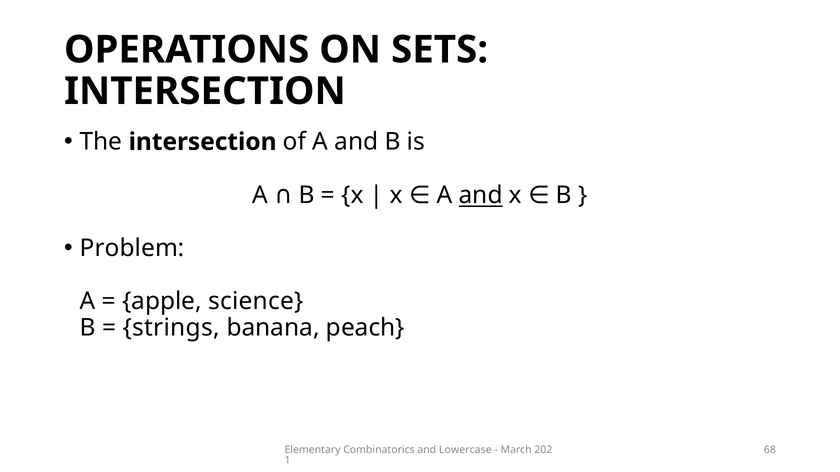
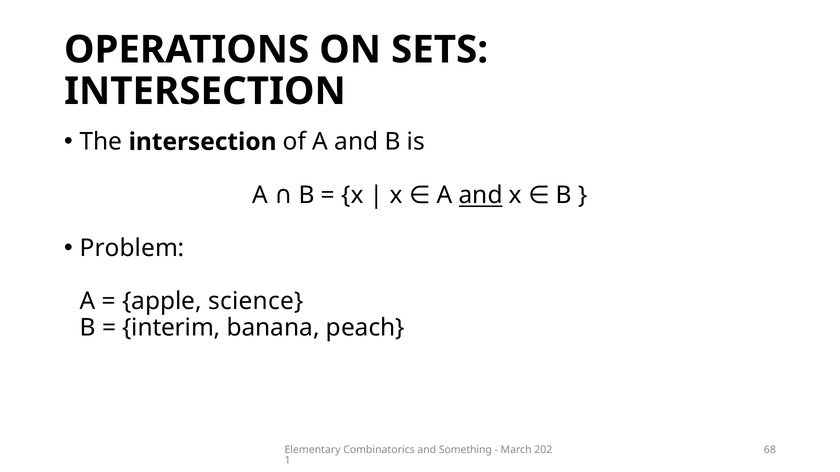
strings: strings -> interim
Lowercase: Lowercase -> Something
